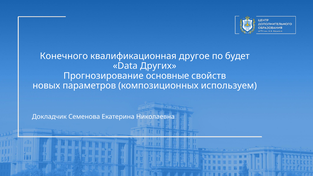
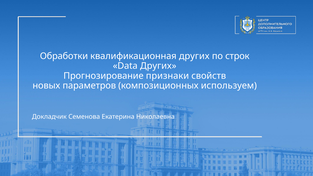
Конечного: Конечного -> Обработки
квалификационная другое: другое -> других
будет: будет -> строк
основные: основные -> признаки
